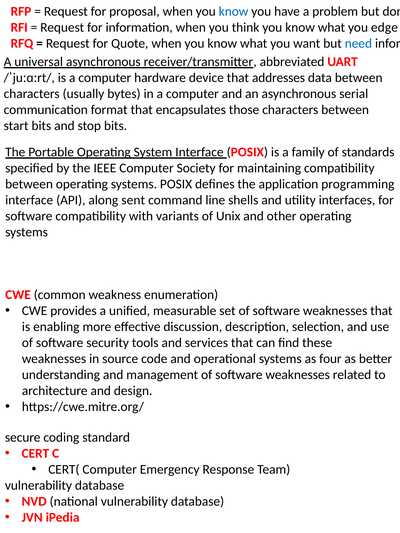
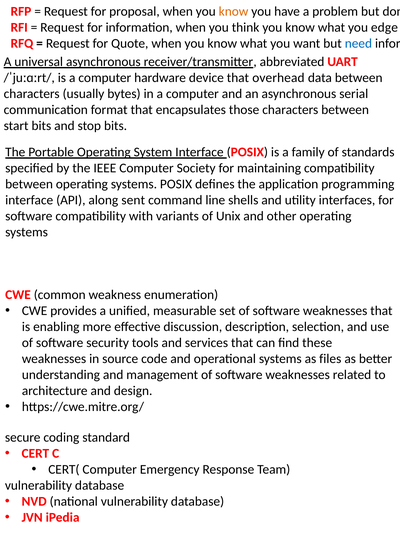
know at (234, 12) colour: blue -> orange
addresses: addresses -> overhead
four: four -> files
